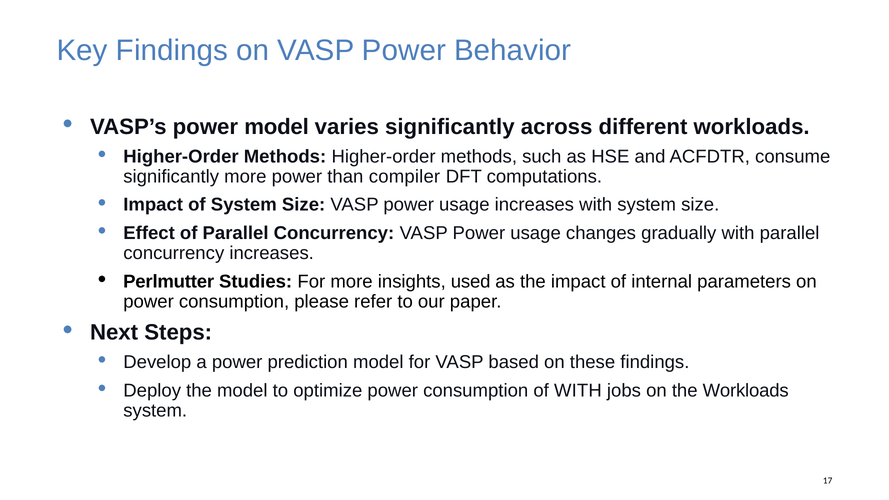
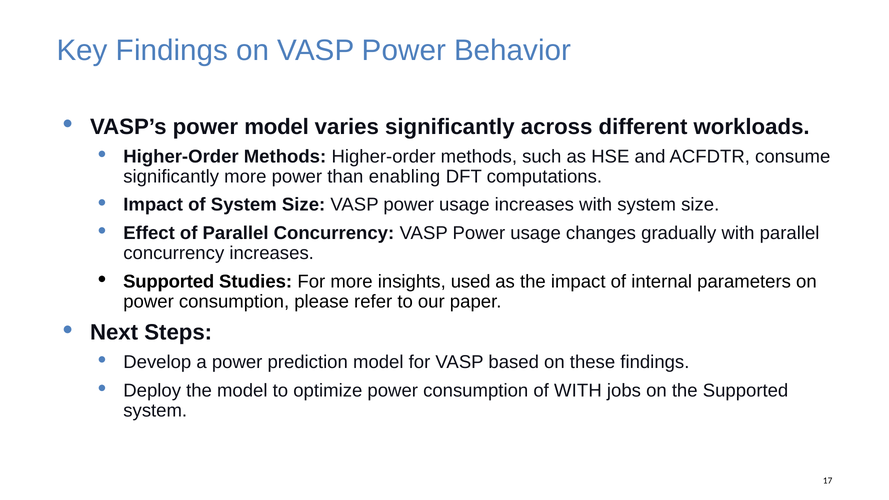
compiler: compiler -> enabling
Perlmutter at (169, 282): Perlmutter -> Supported
the Workloads: Workloads -> Supported
